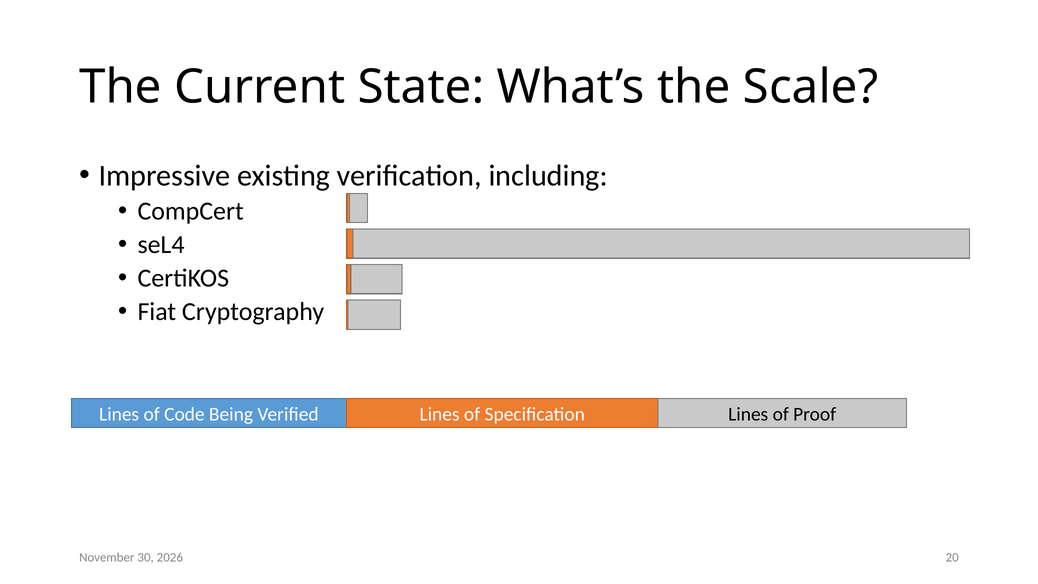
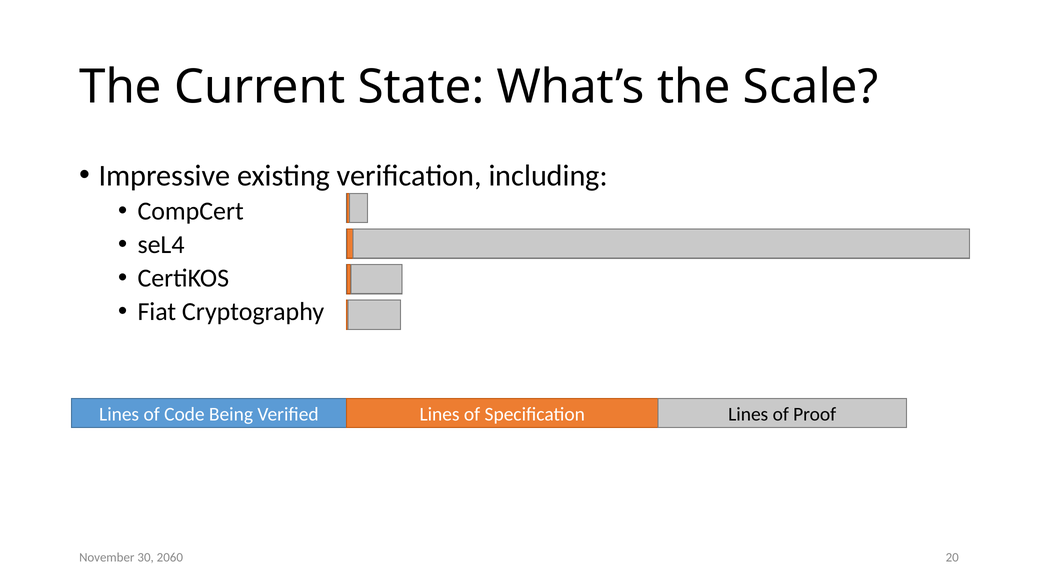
2026: 2026 -> 2060
